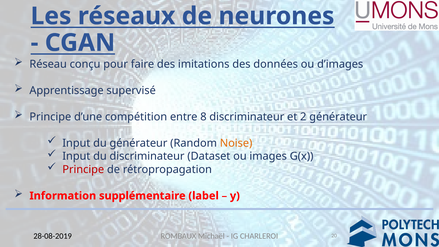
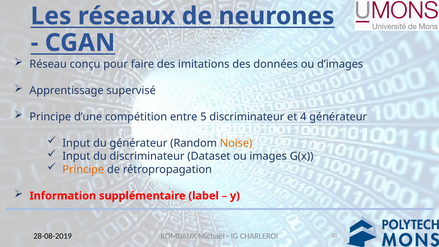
8: 8 -> 5
2: 2 -> 4
Principe at (83, 169) colour: red -> orange
